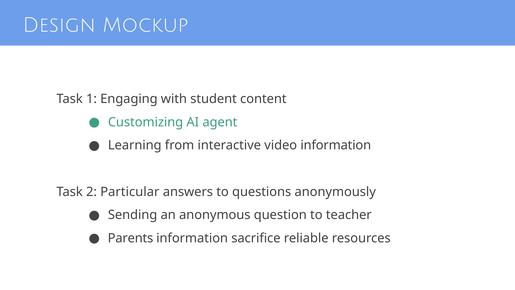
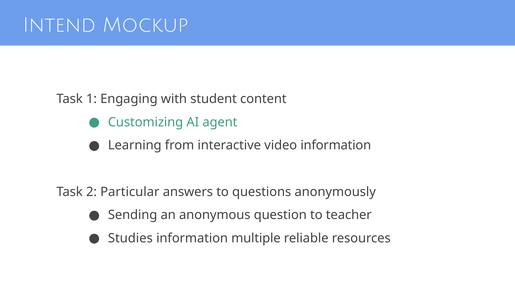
Design: Design -> Intend
Parents: Parents -> Studies
sacrifice: sacrifice -> multiple
